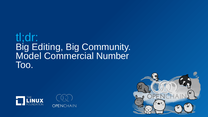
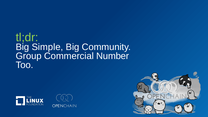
tl;dr colour: light blue -> light green
Editing: Editing -> Simple
Model: Model -> Group
